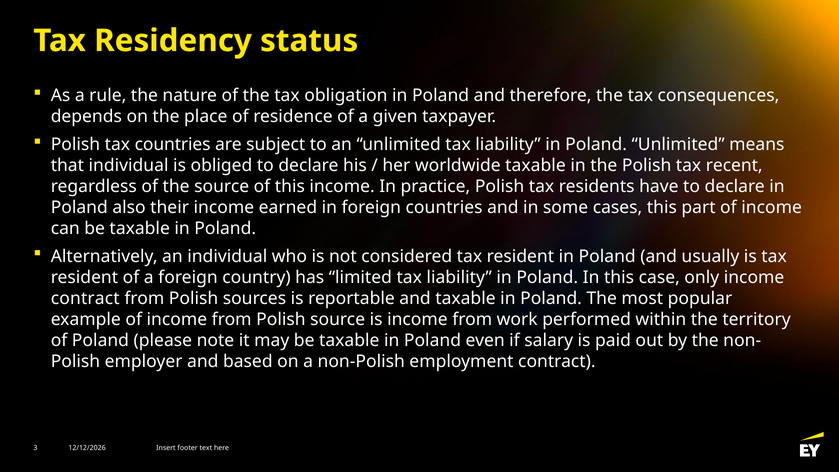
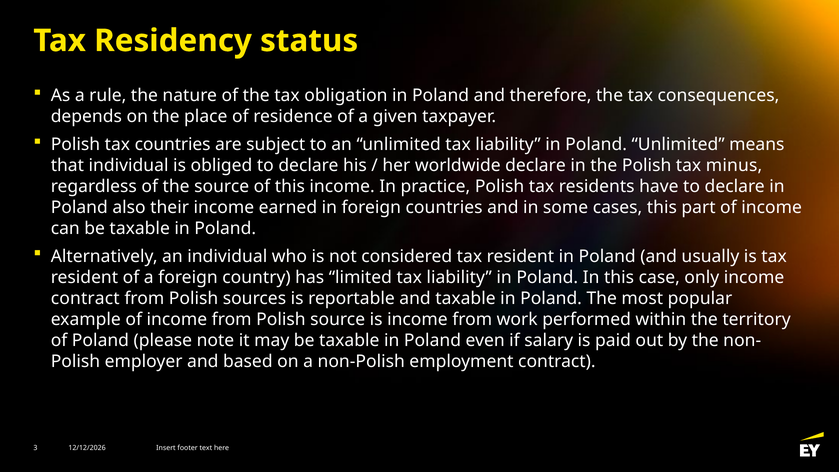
worldwide taxable: taxable -> declare
recent: recent -> minus
